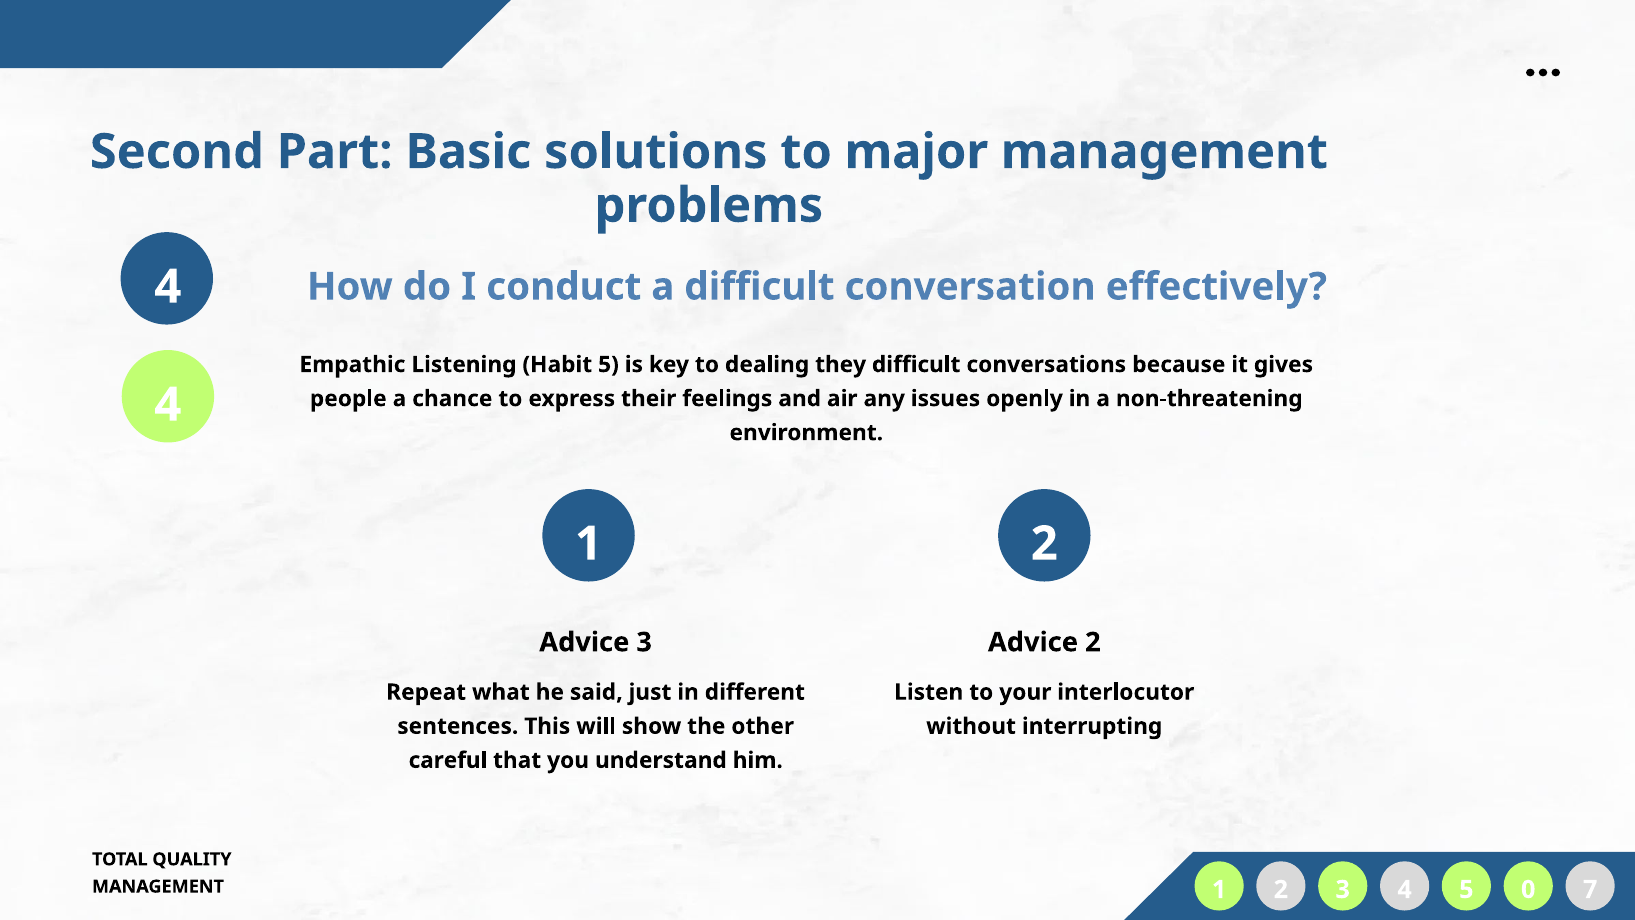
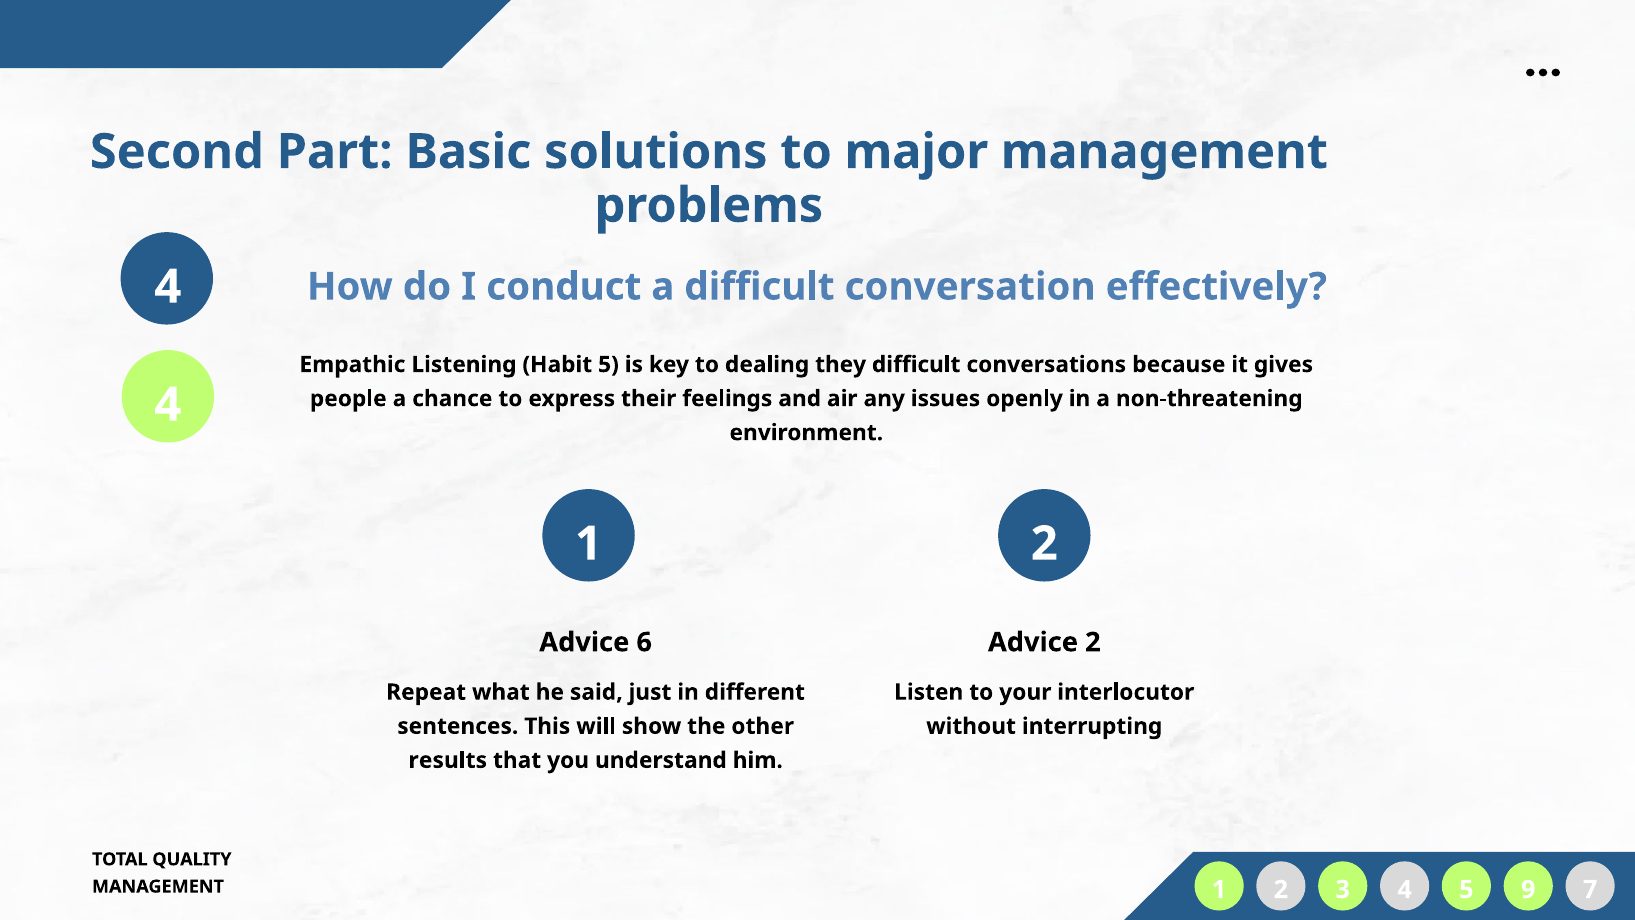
Advice 3: 3 -> 6
careful: careful -> results
0: 0 -> 9
